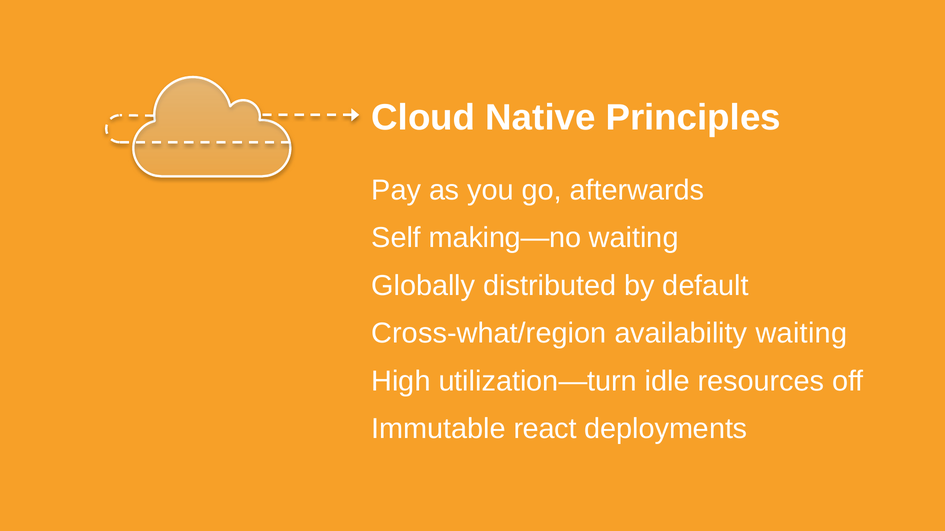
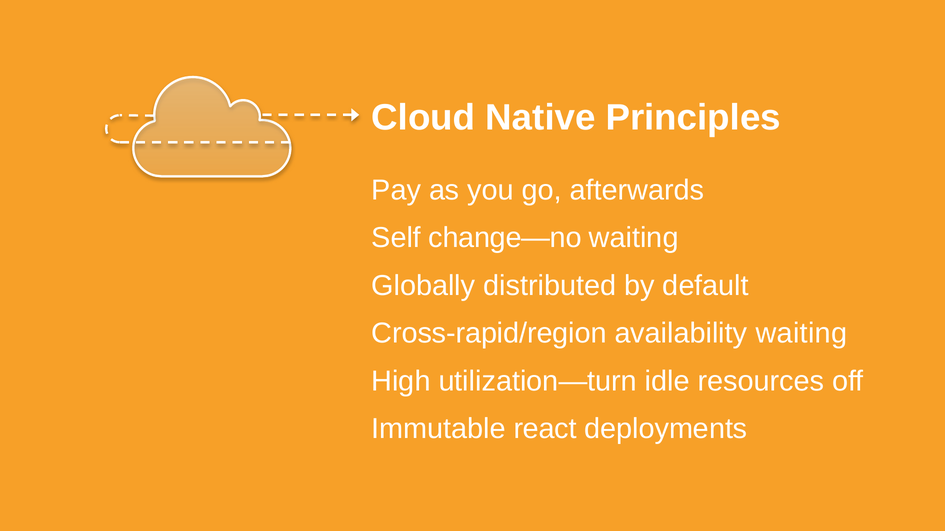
making—no: making—no -> change—no
Cross-what/region: Cross-what/region -> Cross-rapid/region
